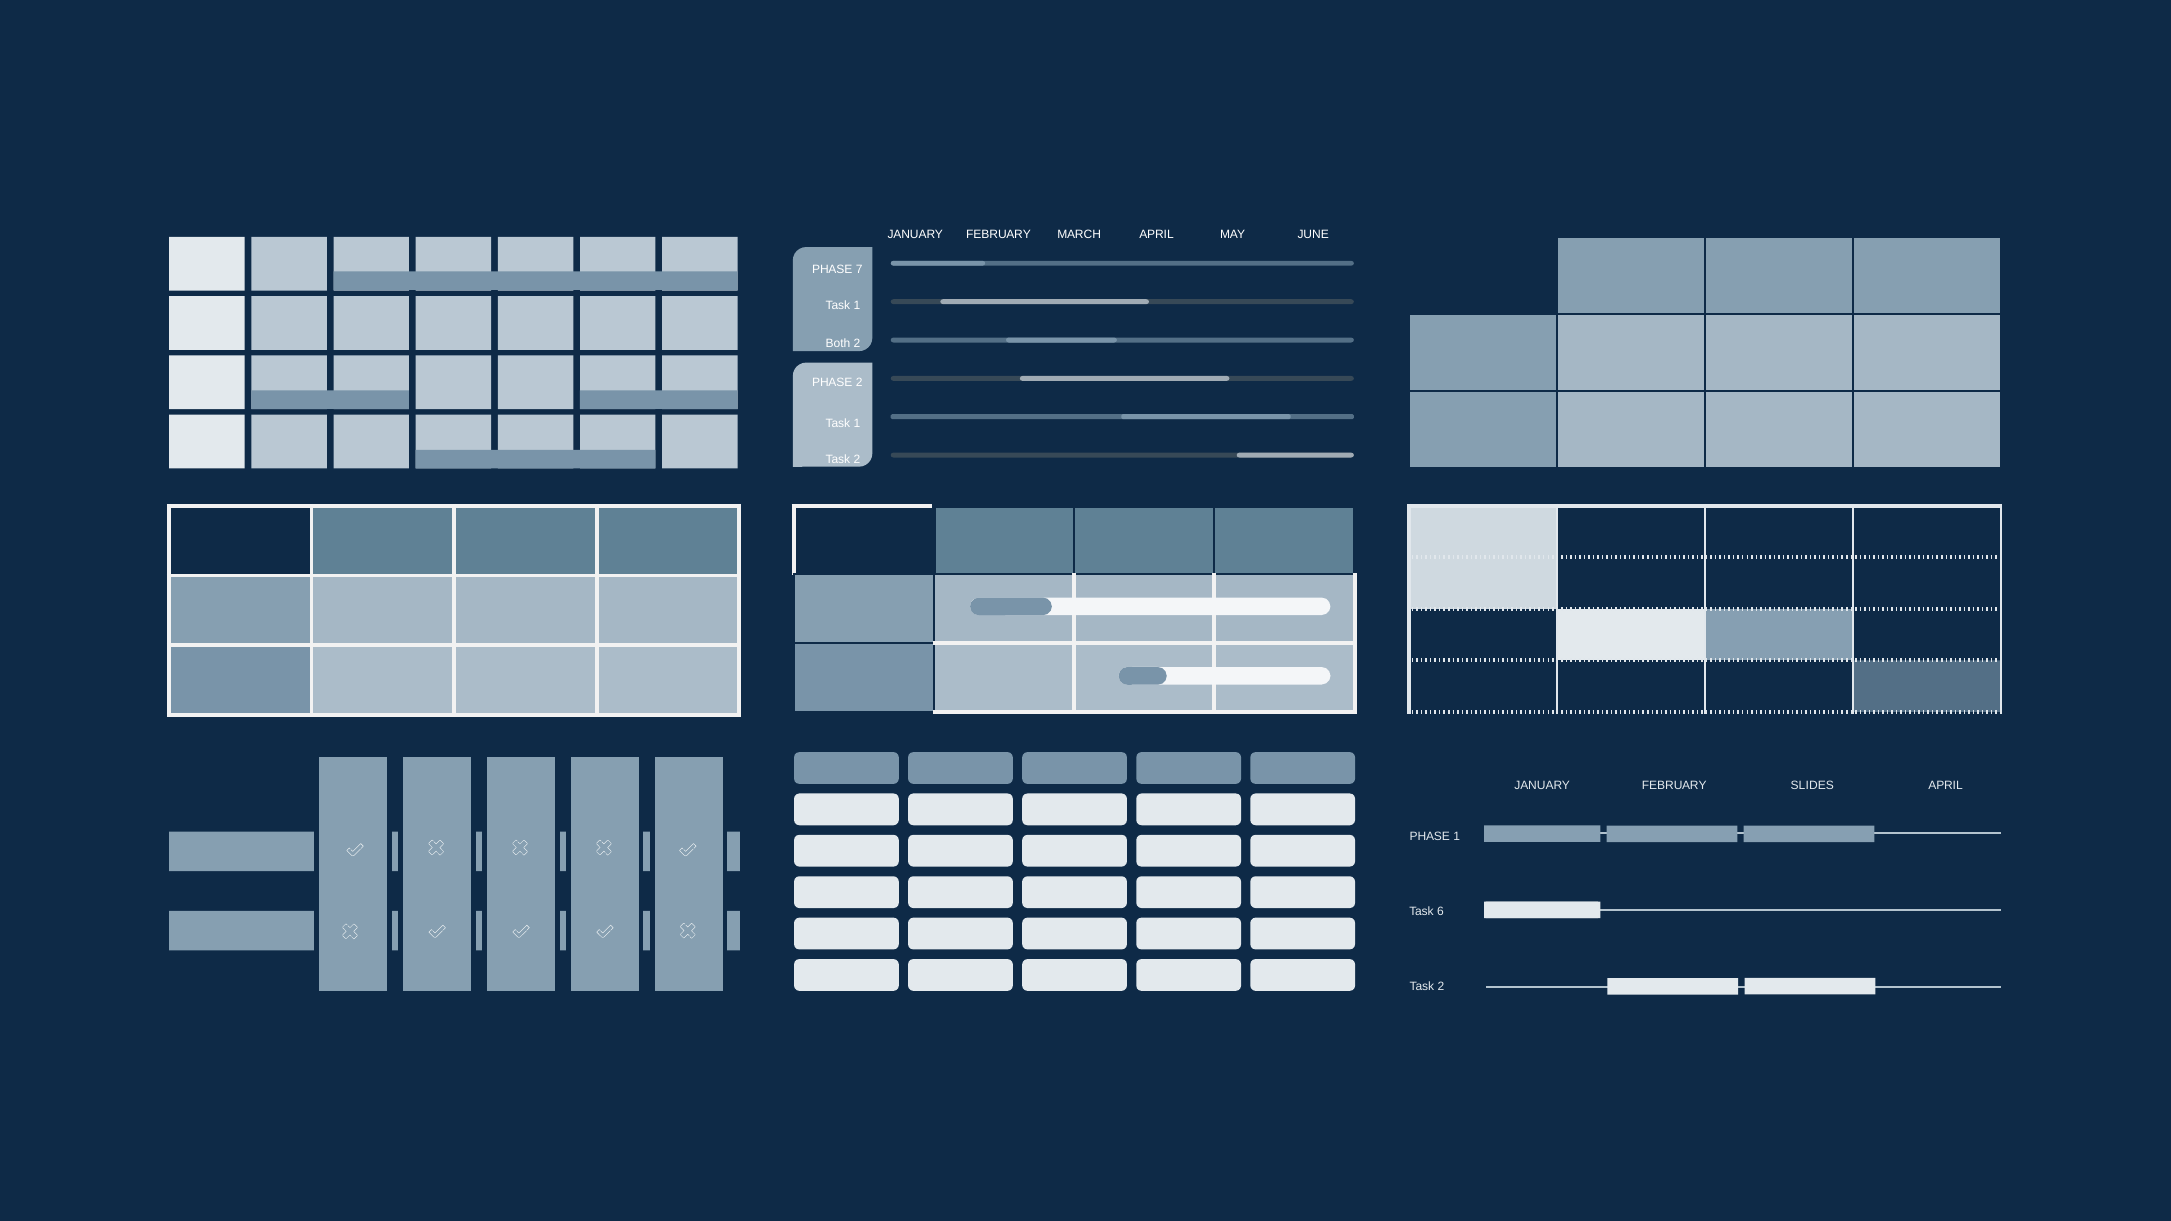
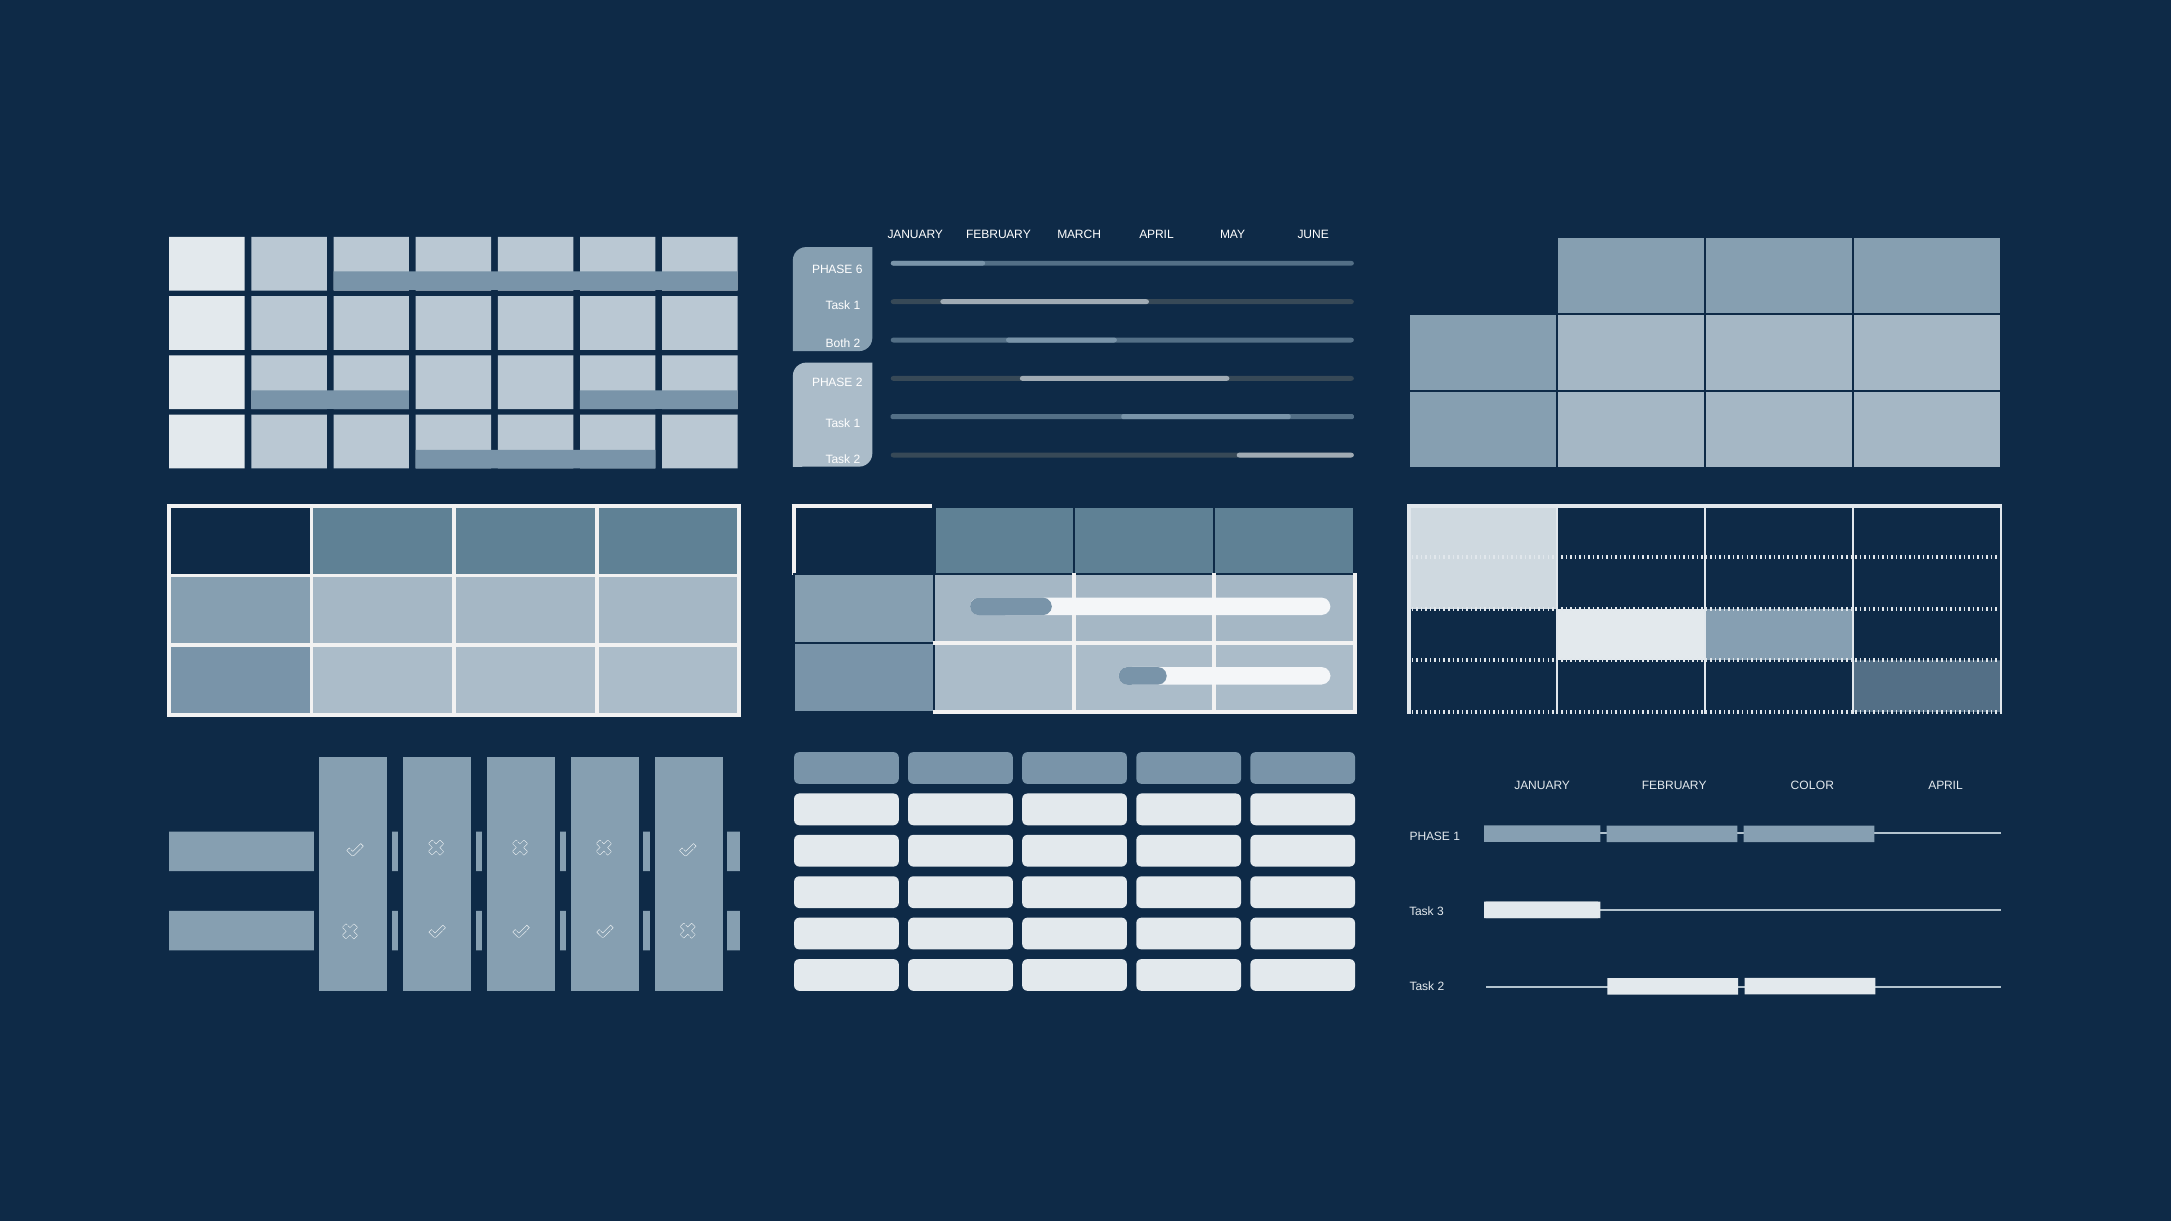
7: 7 -> 6
SLIDES: SLIDES -> COLOR
6: 6 -> 3
